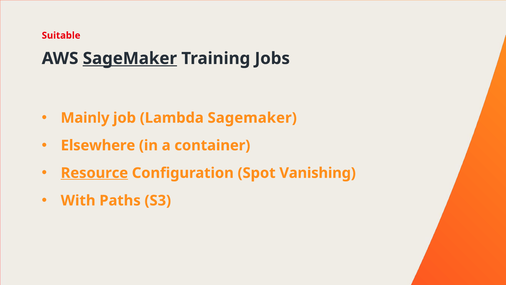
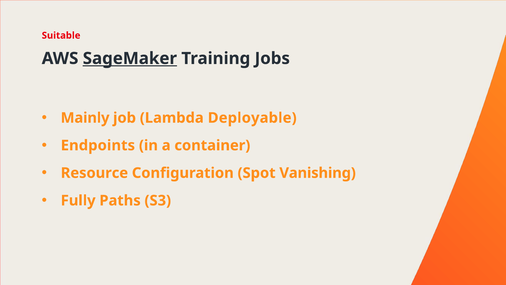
Lambda Sagemaker: Sagemaker -> Deployable
Elsewhere: Elsewhere -> Endpoints
Resource underline: present -> none
With: With -> Fully
